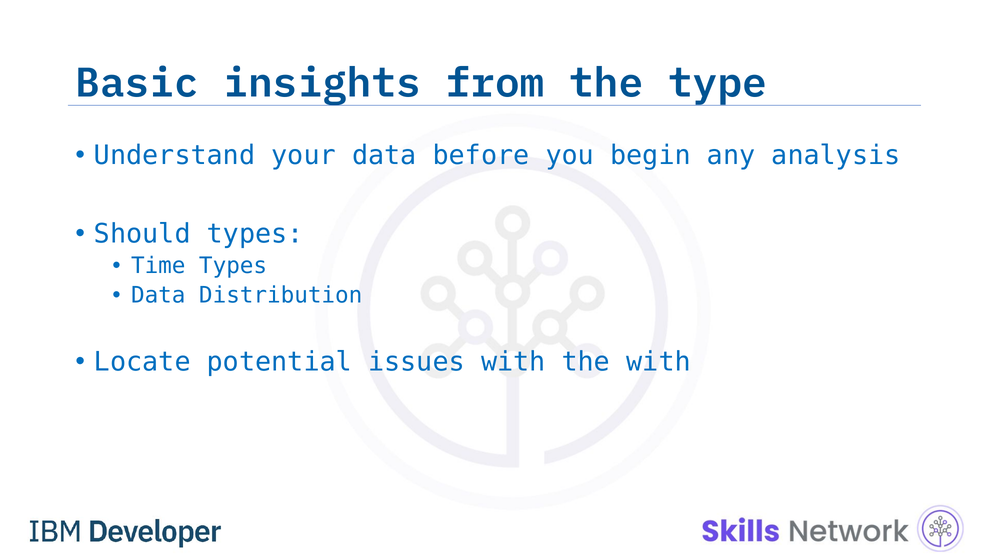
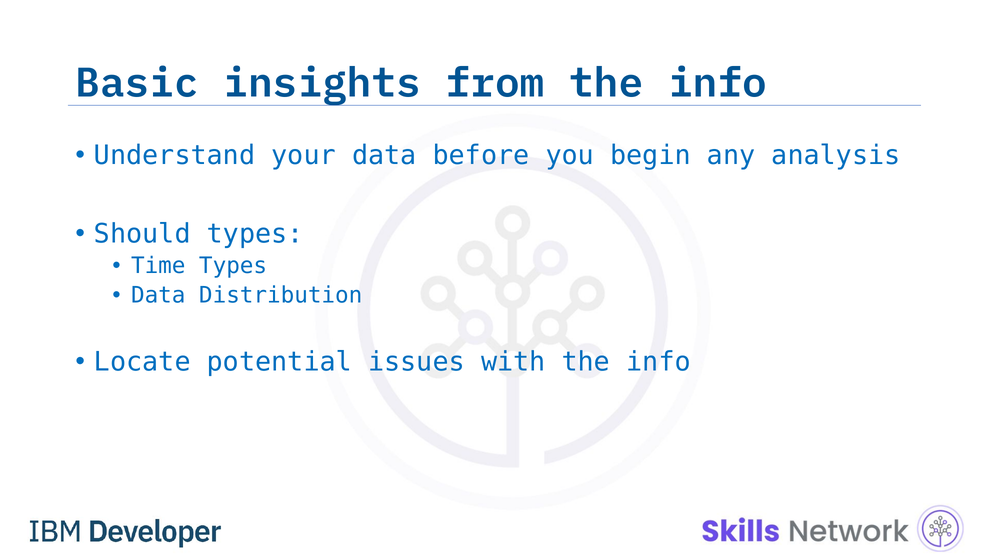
from the type: type -> info
with the with: with -> info
